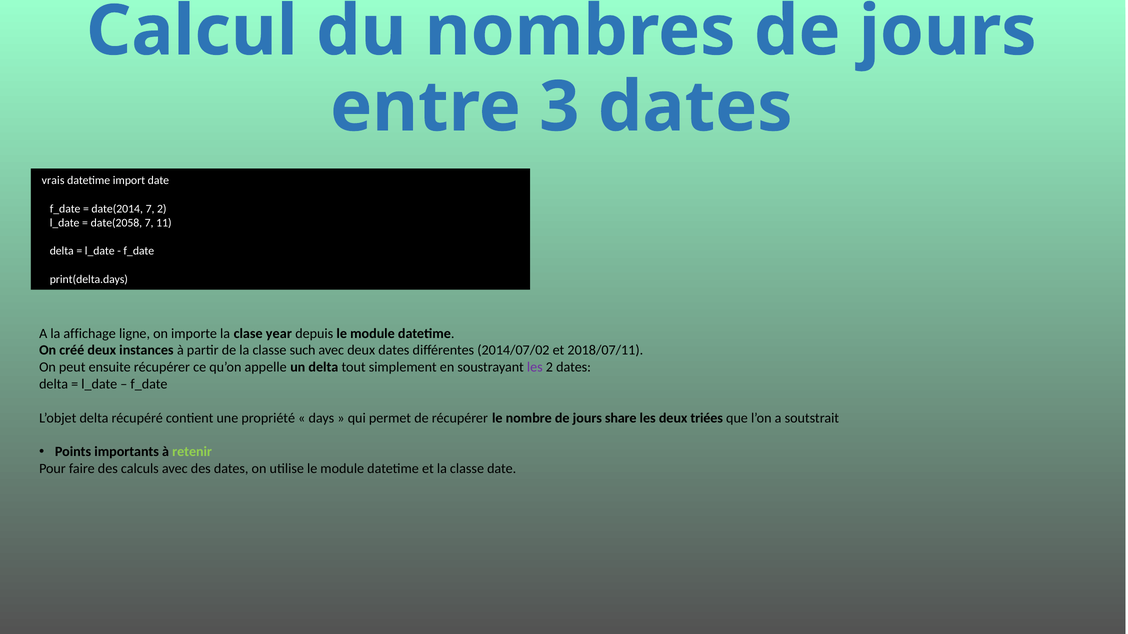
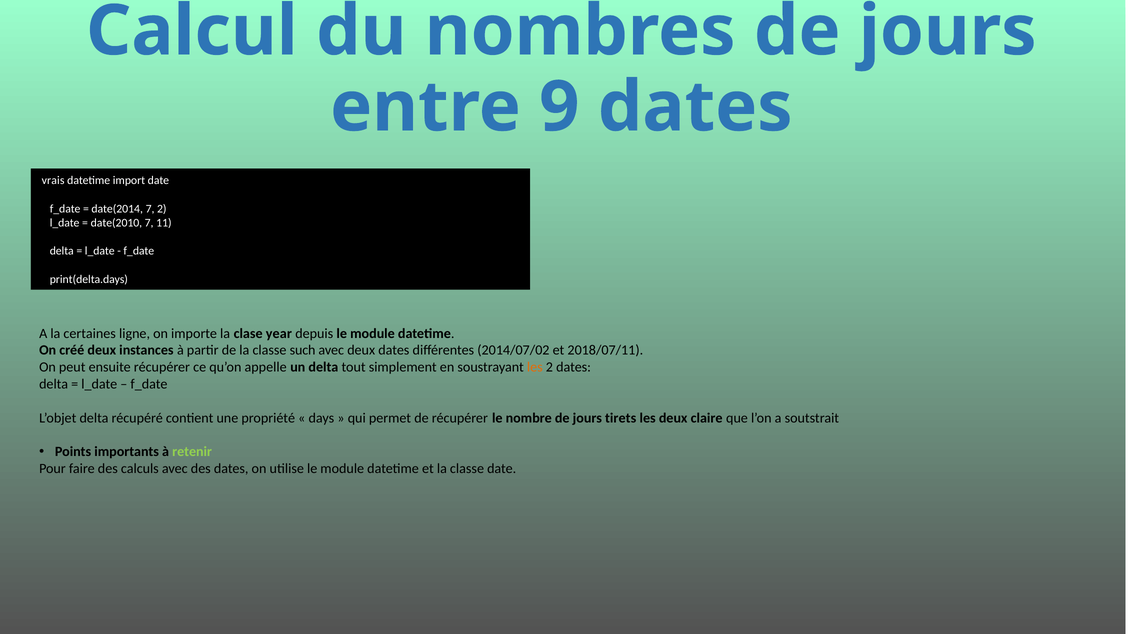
3: 3 -> 9
date(2058: date(2058 -> date(2010
affichage: affichage -> certaines
les at (535, 368) colour: purple -> orange
share: share -> tirets
triées: triées -> claire
